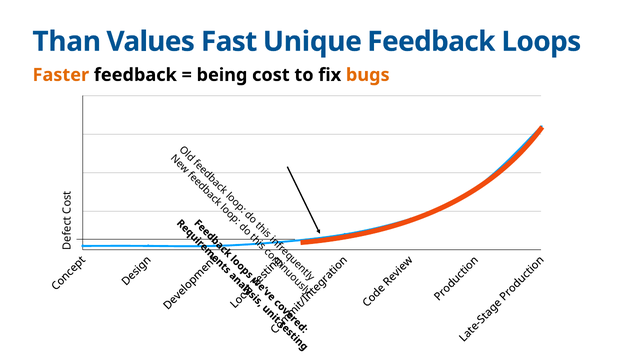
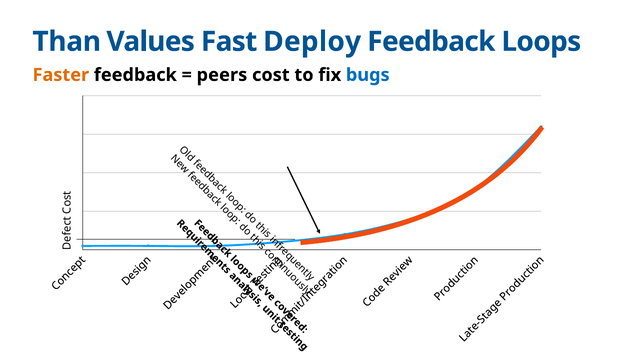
Unique: Unique -> Deploy
being: being -> peers
bugs colour: orange -> blue
